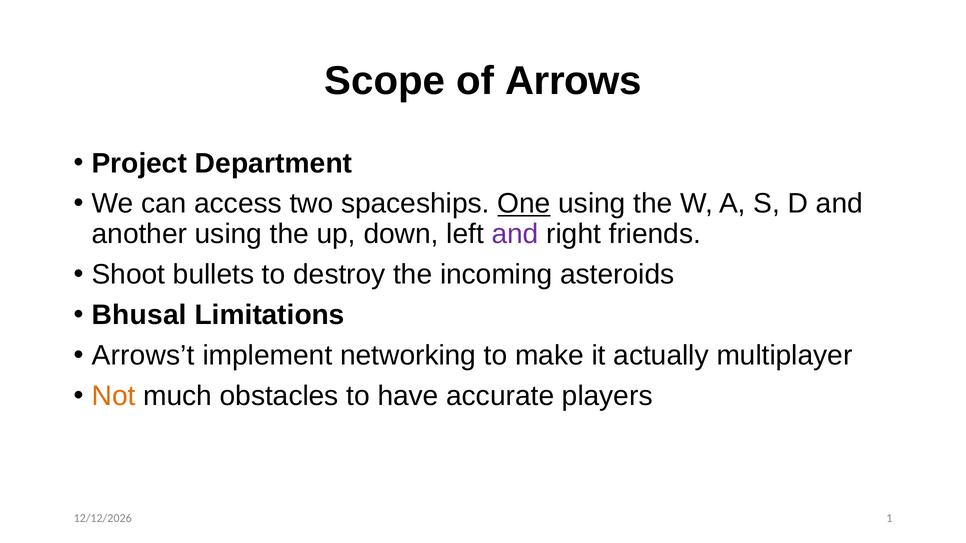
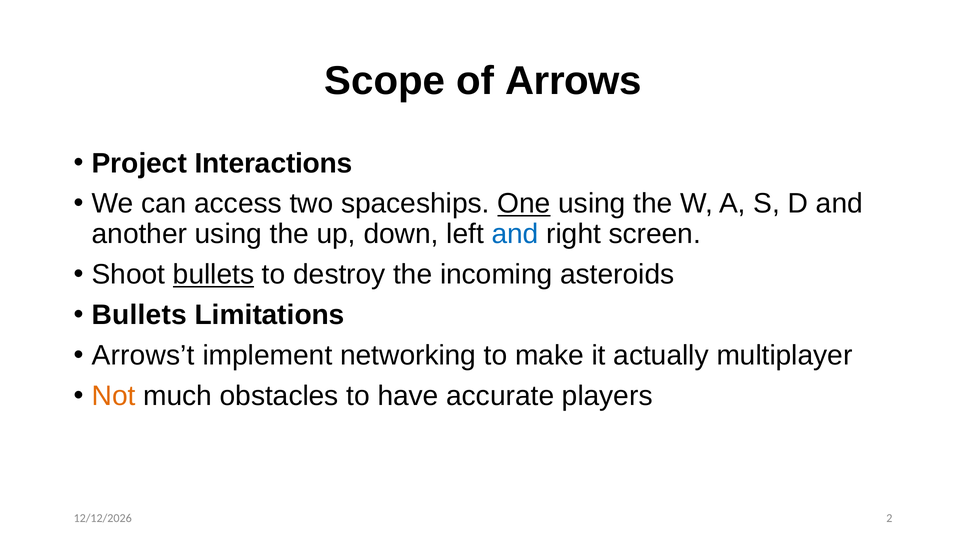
Department: Department -> Interactions
and at (515, 234) colour: purple -> blue
friends: friends -> screen
bullets at (214, 275) underline: none -> present
Bhusal at (139, 315): Bhusal -> Bullets
1: 1 -> 2
